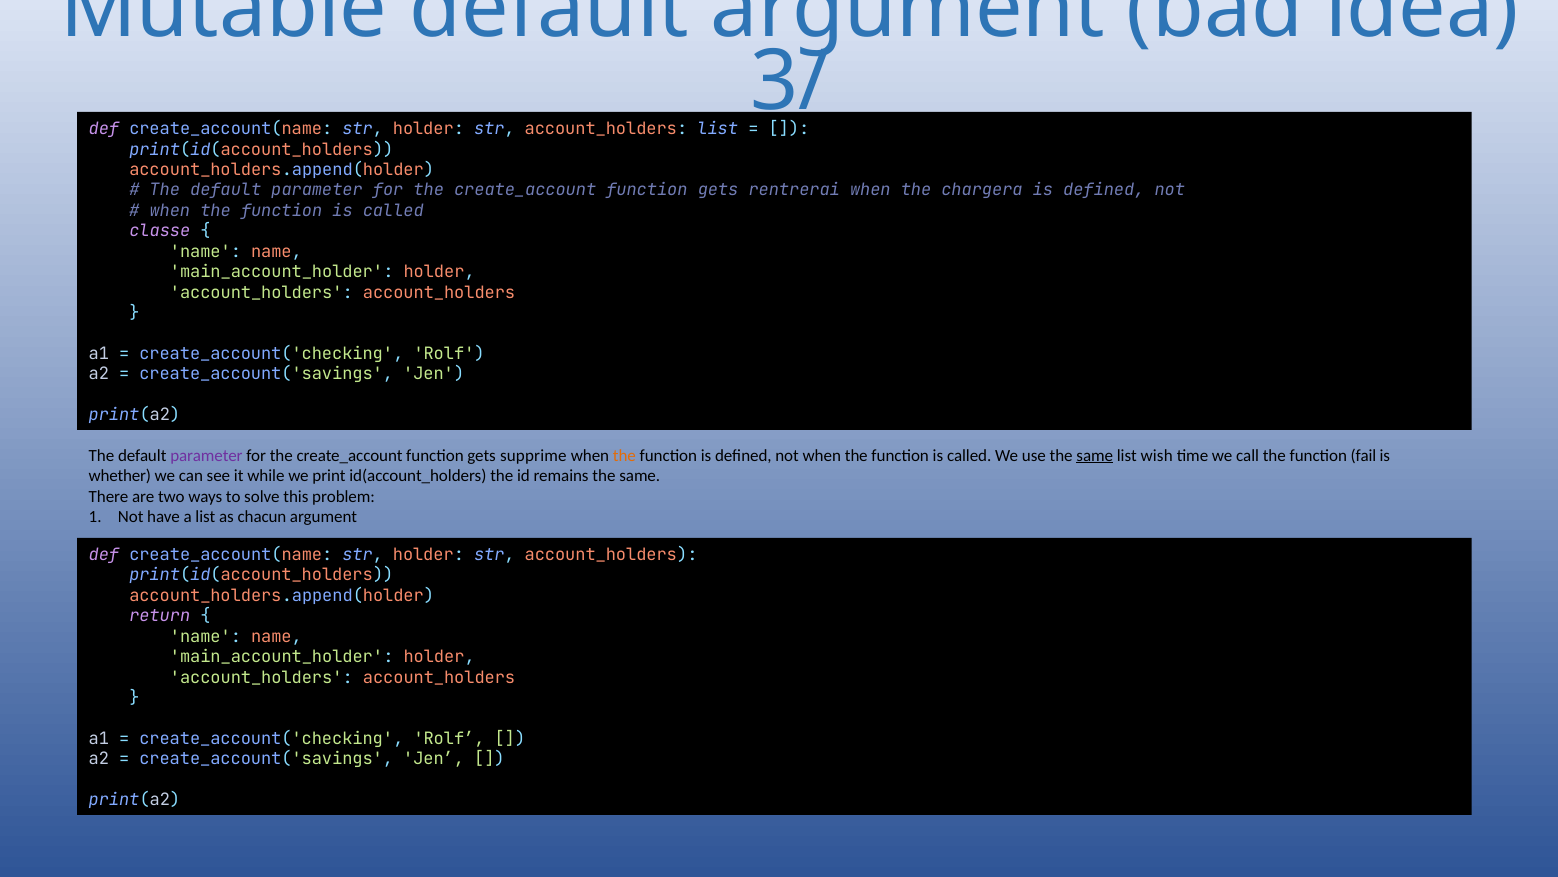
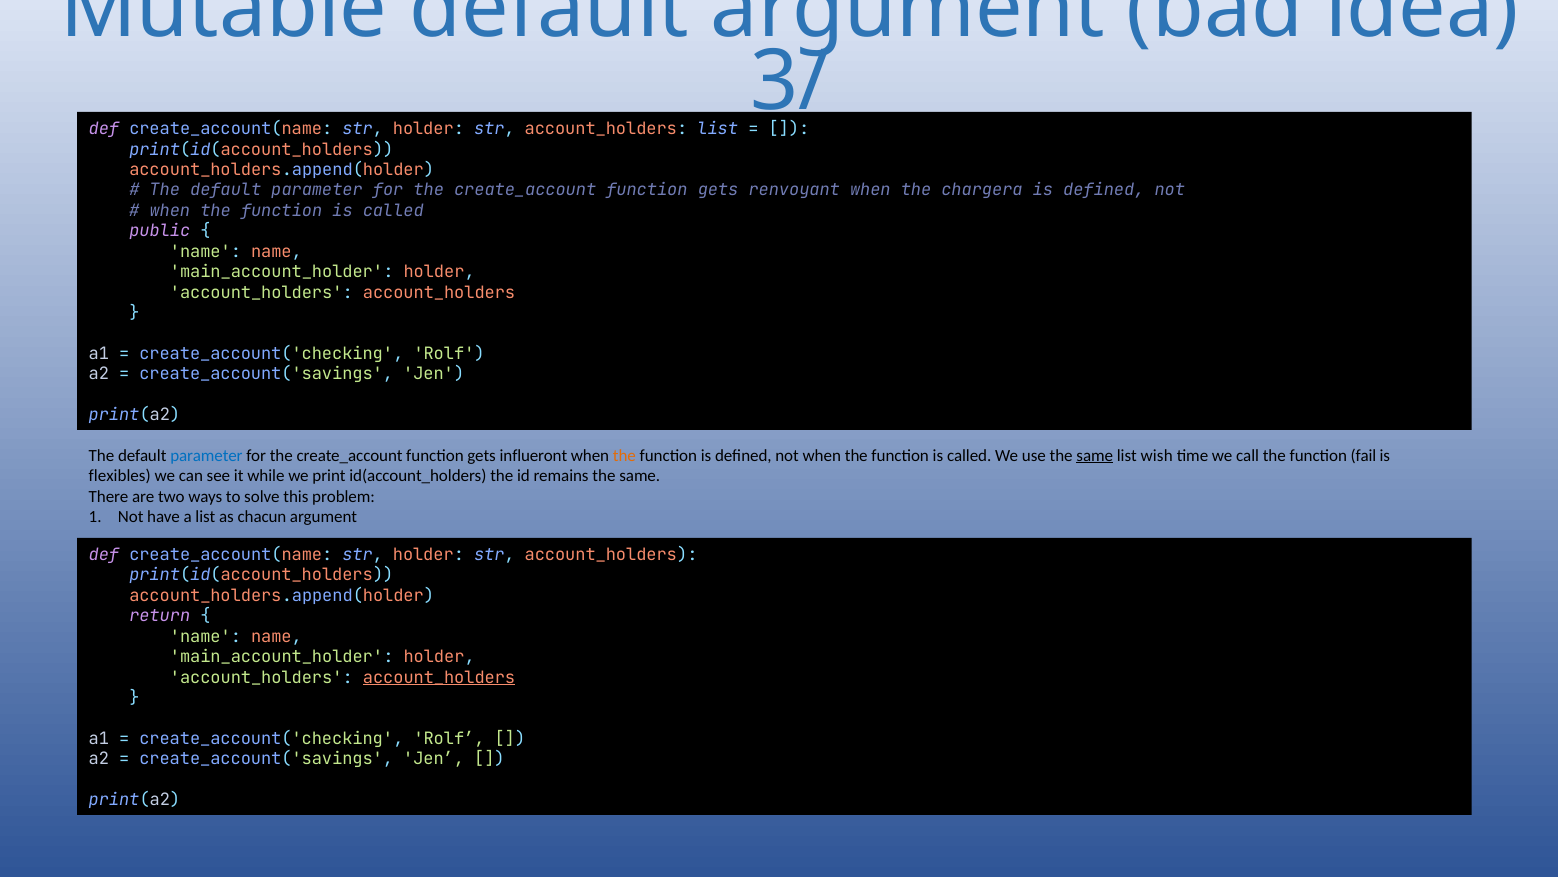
rentrerai: rentrerai -> renvoyant
classe: classe -> public
parameter at (206, 455) colour: purple -> blue
supprime: supprime -> influeront
whether: whether -> flexibles
account_holders at (439, 677) underline: none -> present
